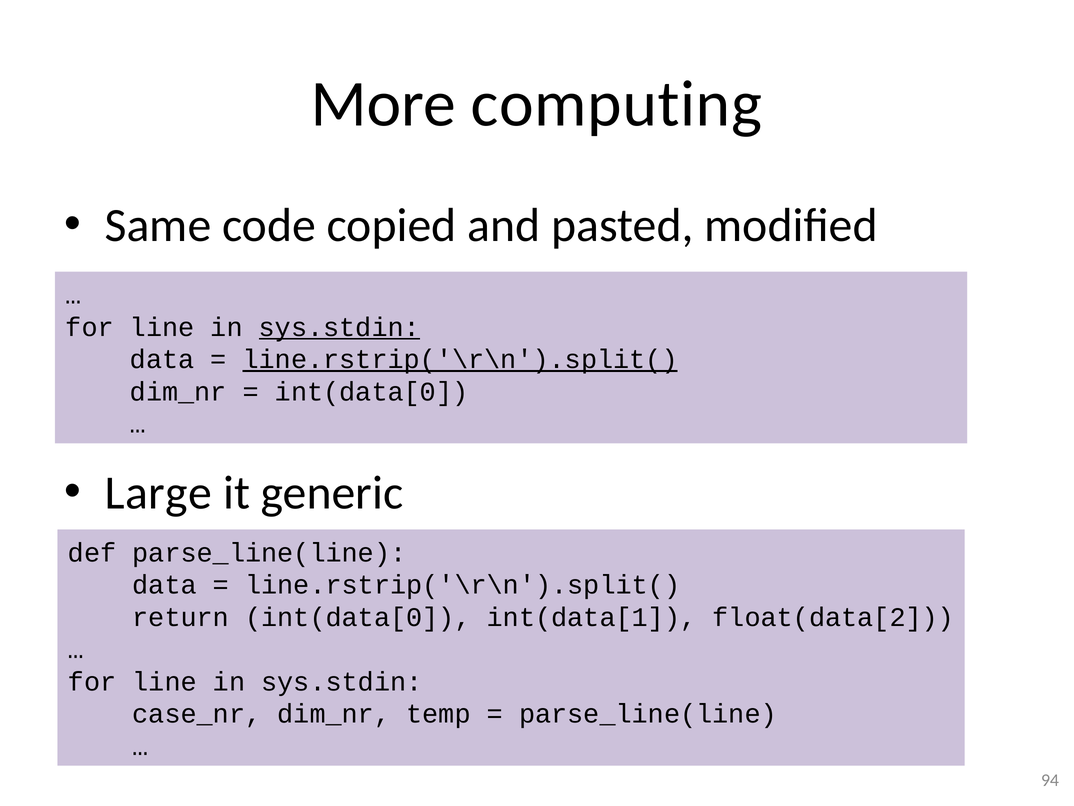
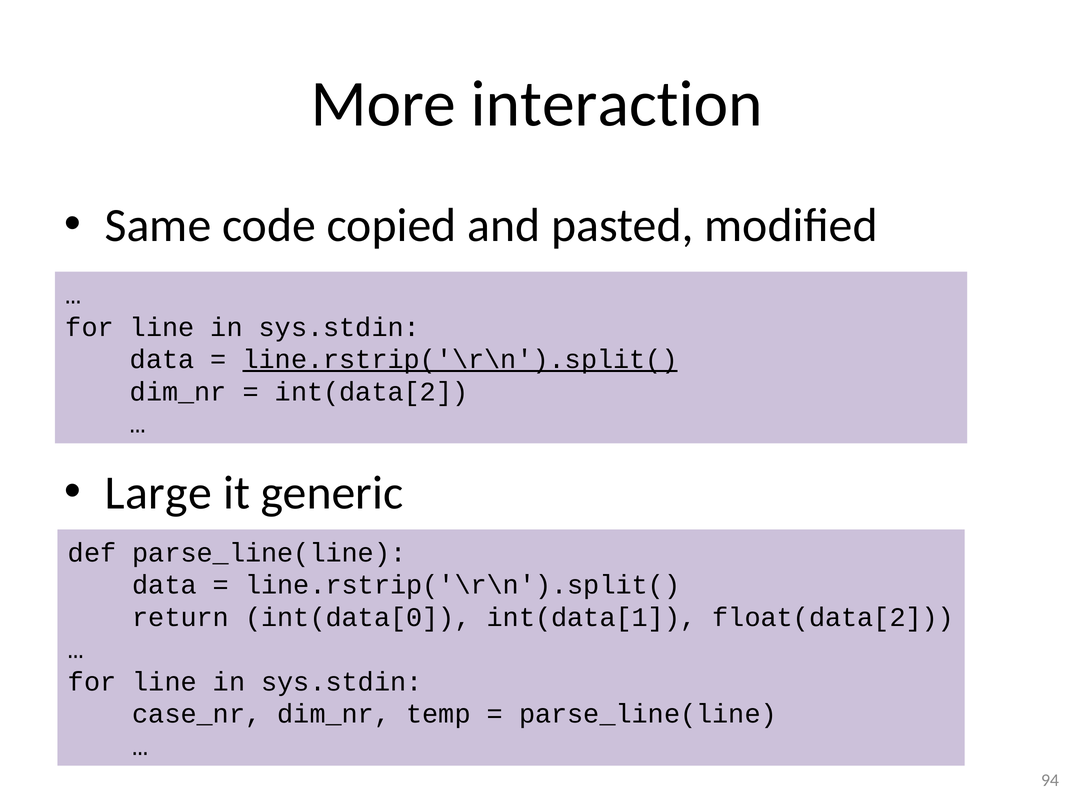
computing: computing -> interaction
sys.stdin at (339, 327) underline: present -> none
int(data[0 at (372, 391): int(data[0 -> int(data[2
